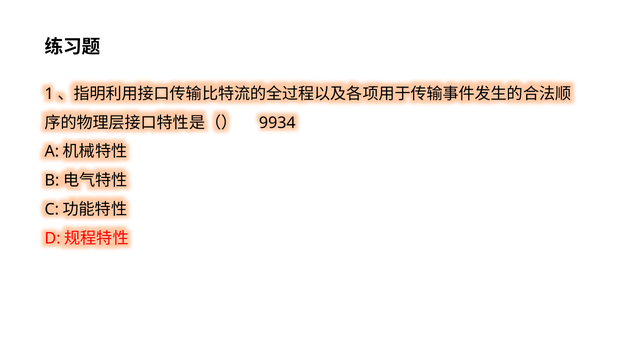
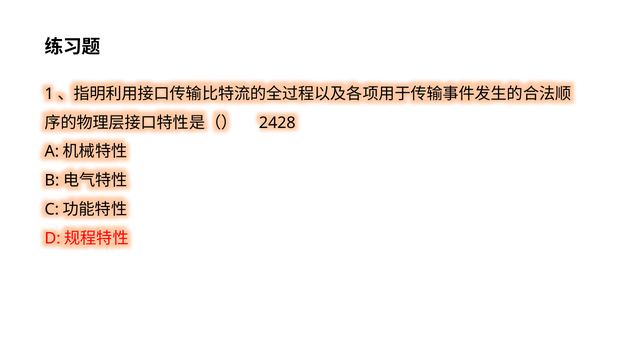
9934: 9934 -> 2428
